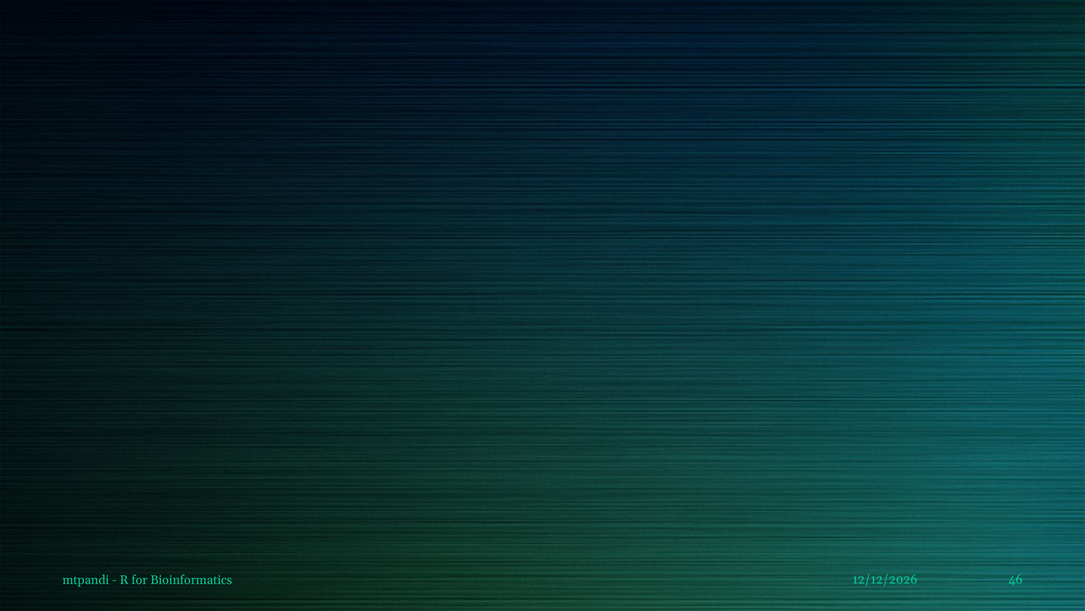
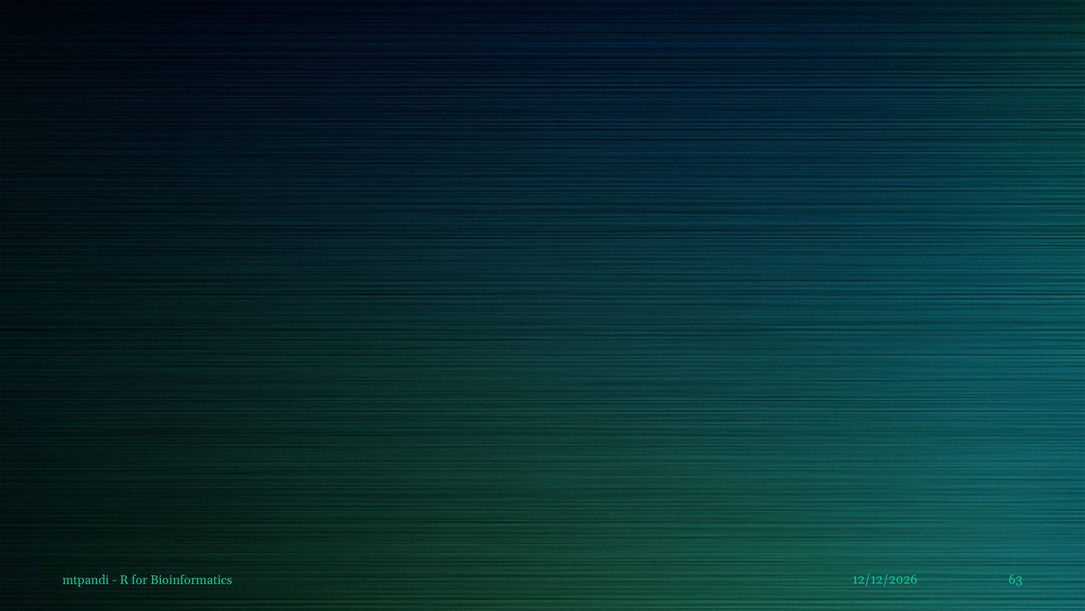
46: 46 -> 63
